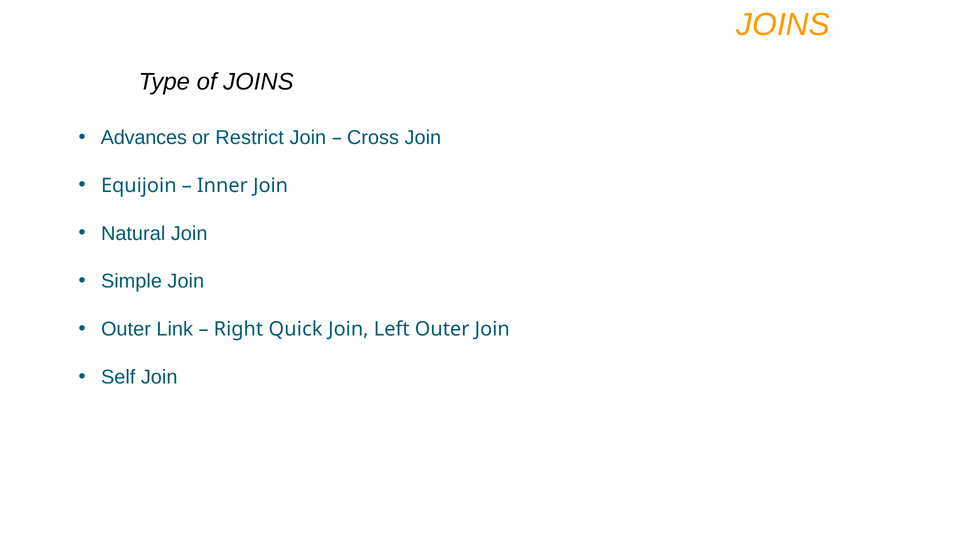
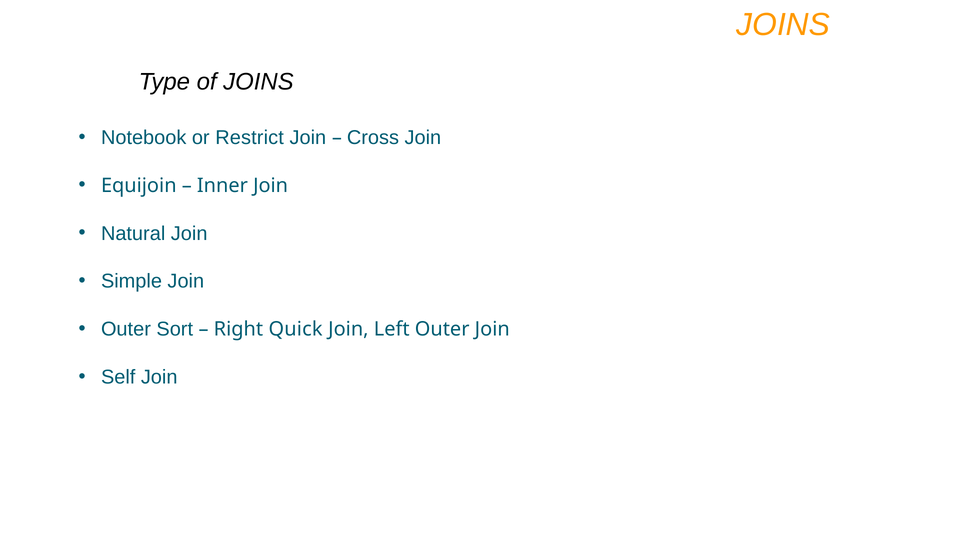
Advances: Advances -> Notebook
Link: Link -> Sort
